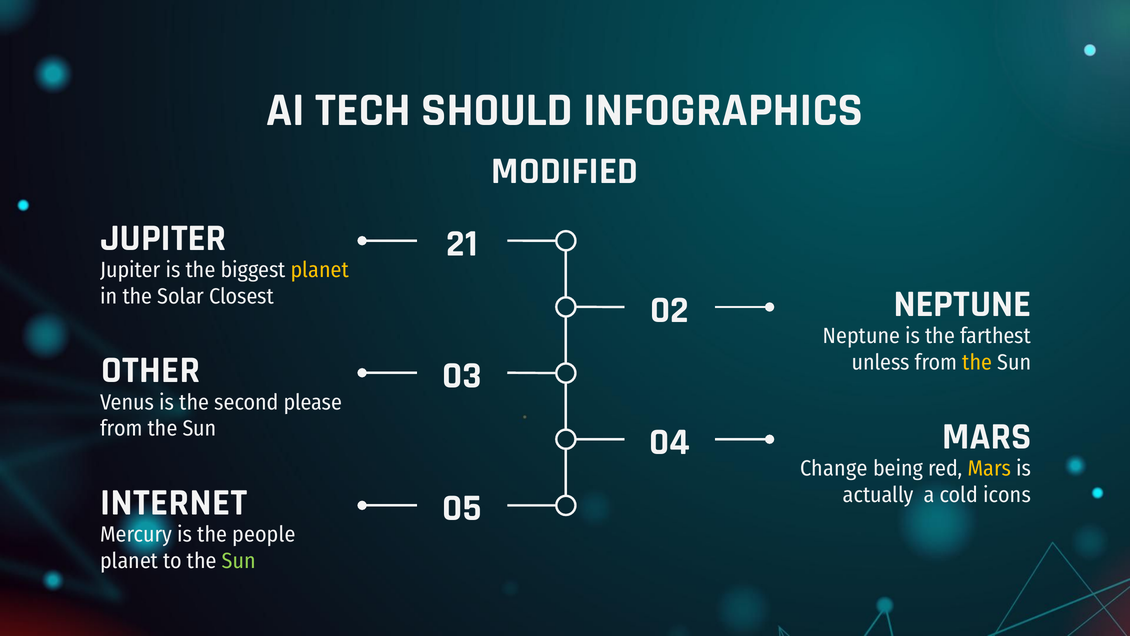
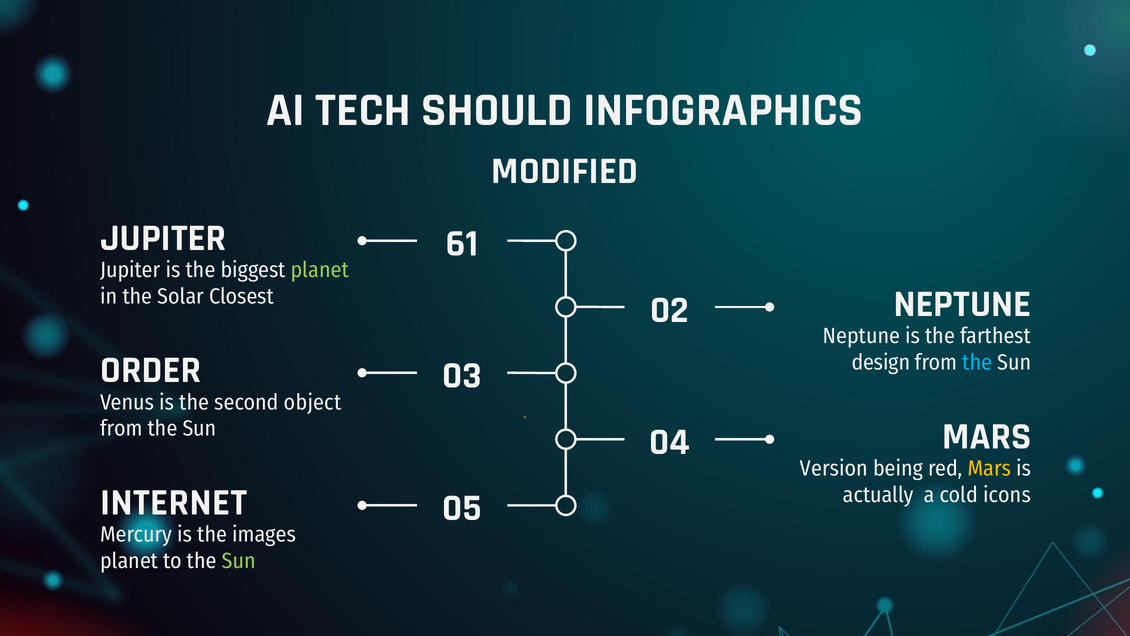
21: 21 -> 61
planet at (320, 270) colour: yellow -> light green
unless: unless -> design
the at (977, 362) colour: yellow -> light blue
OTHER: OTHER -> ORDER
please: please -> object
Change: Change -> Version
people: people -> images
